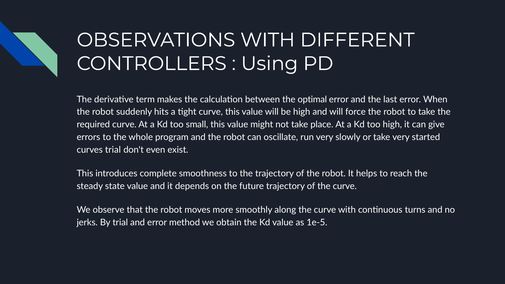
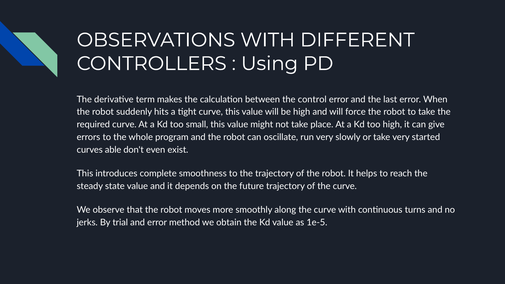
optimal: optimal -> control
curves trial: trial -> able
